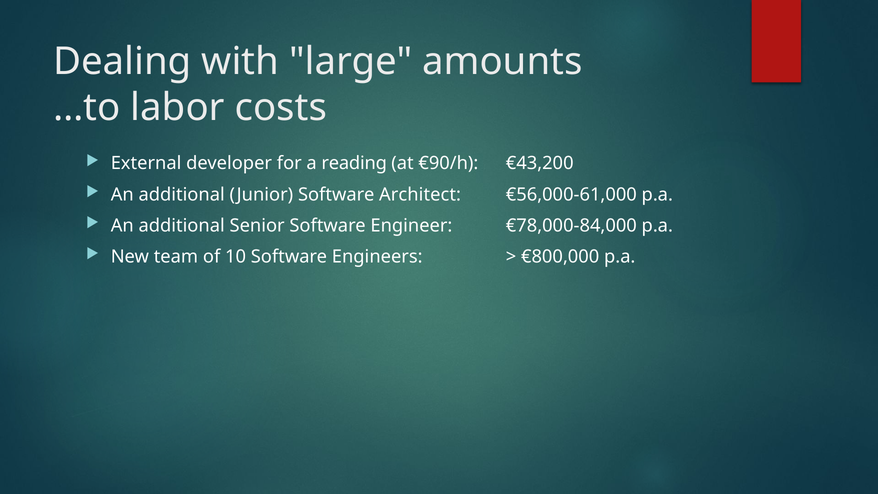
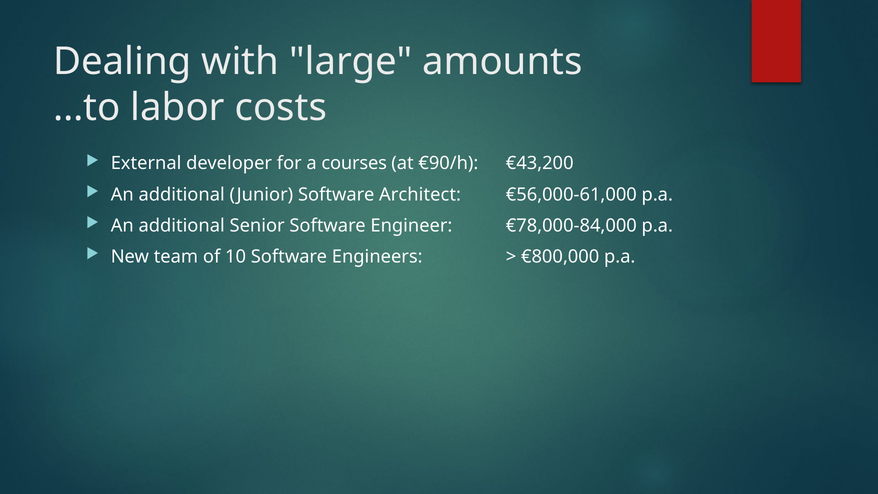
reading: reading -> courses
